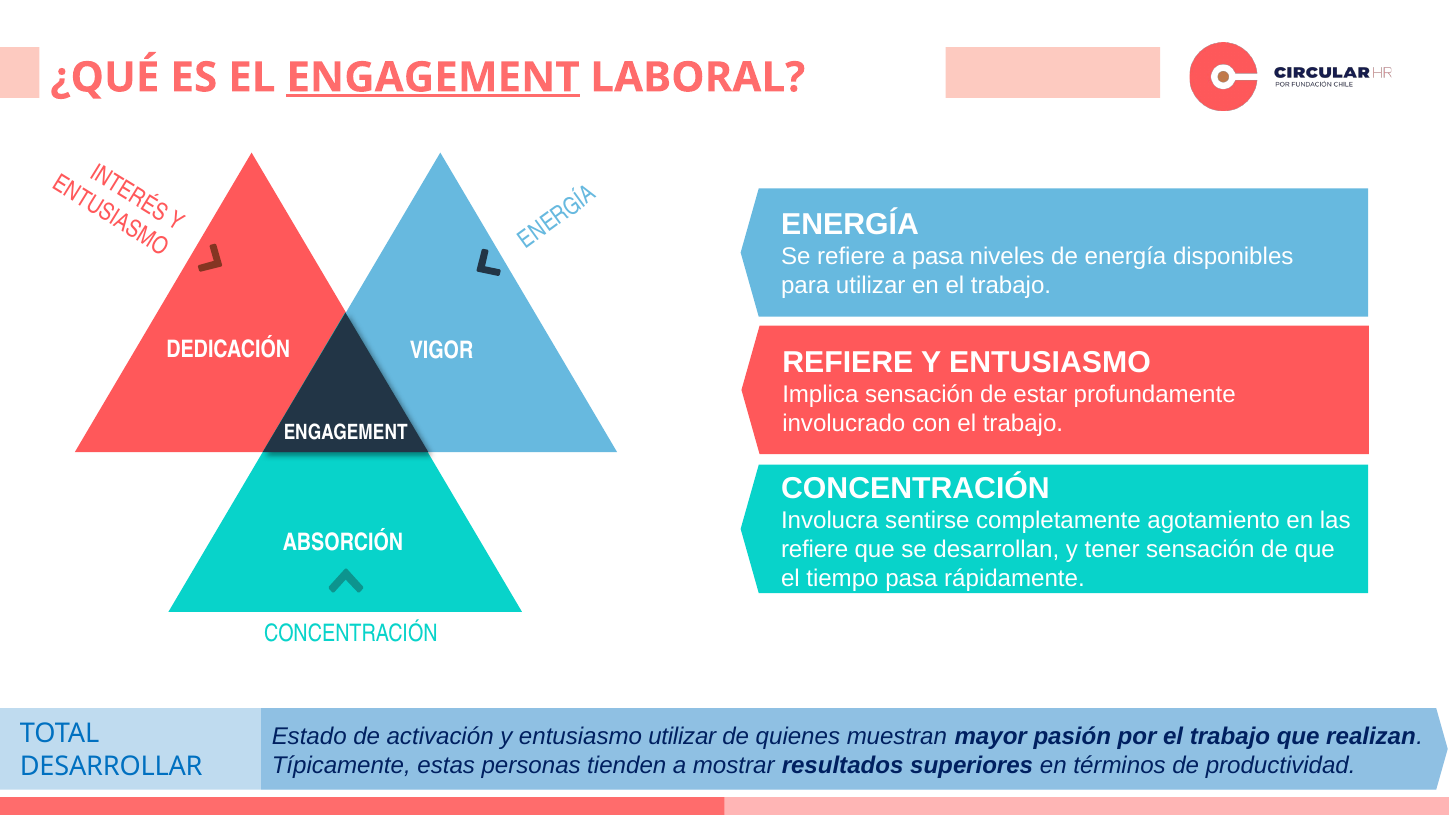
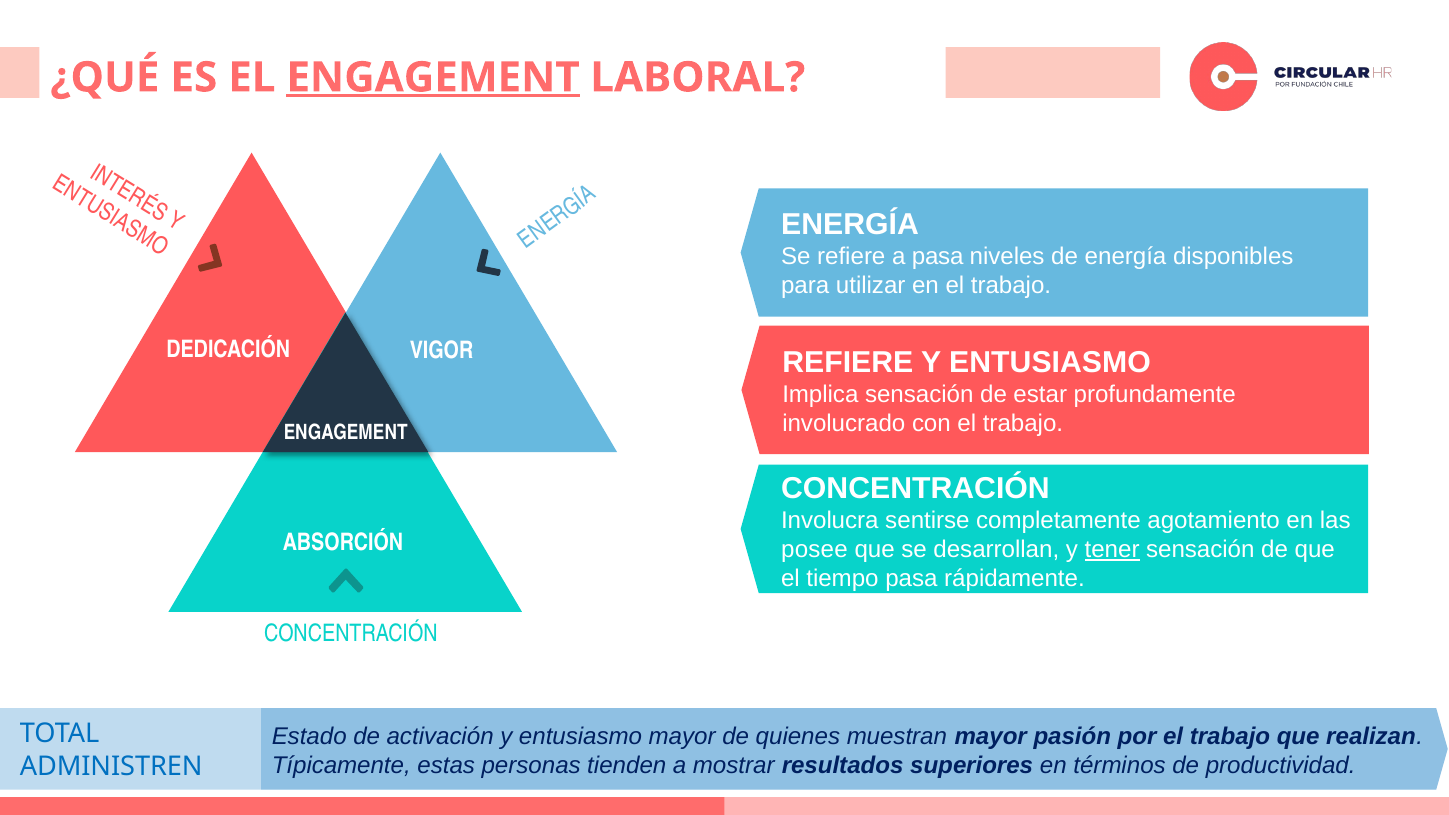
refiere at (815, 550): refiere -> posee
tener underline: none -> present
entusiasmo utilizar: utilizar -> mayor
DESARROLLAR: DESARROLLAR -> ADMINISTREN
